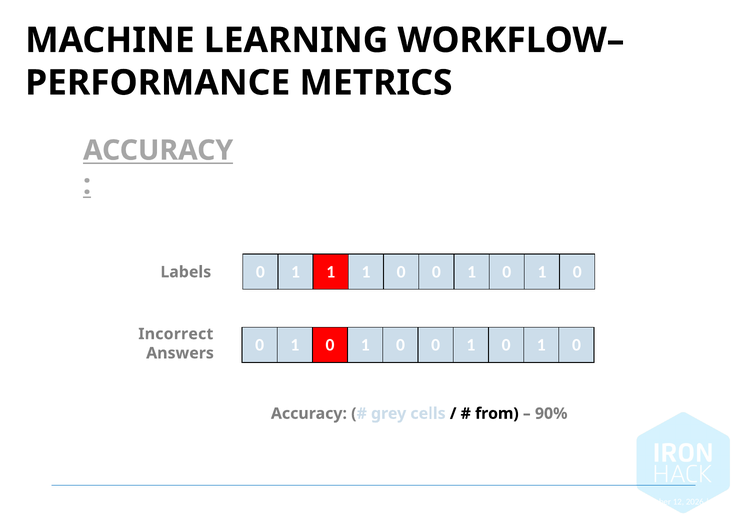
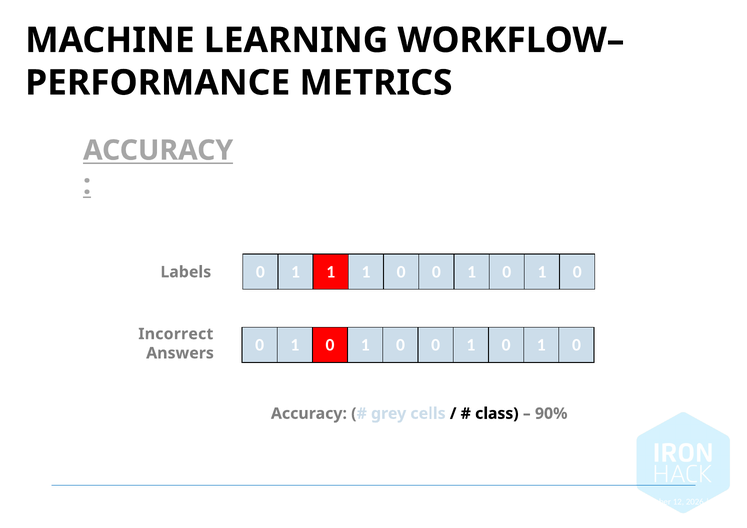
from: from -> class
